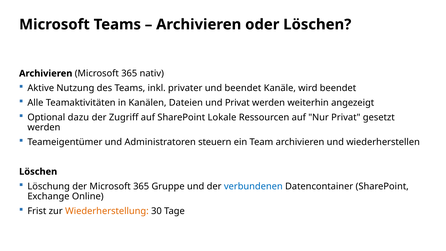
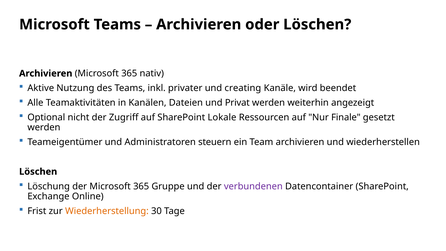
und beendet: beendet -> creating
dazu: dazu -> nicht
Nur Privat: Privat -> Finale
verbundenen colour: blue -> purple
